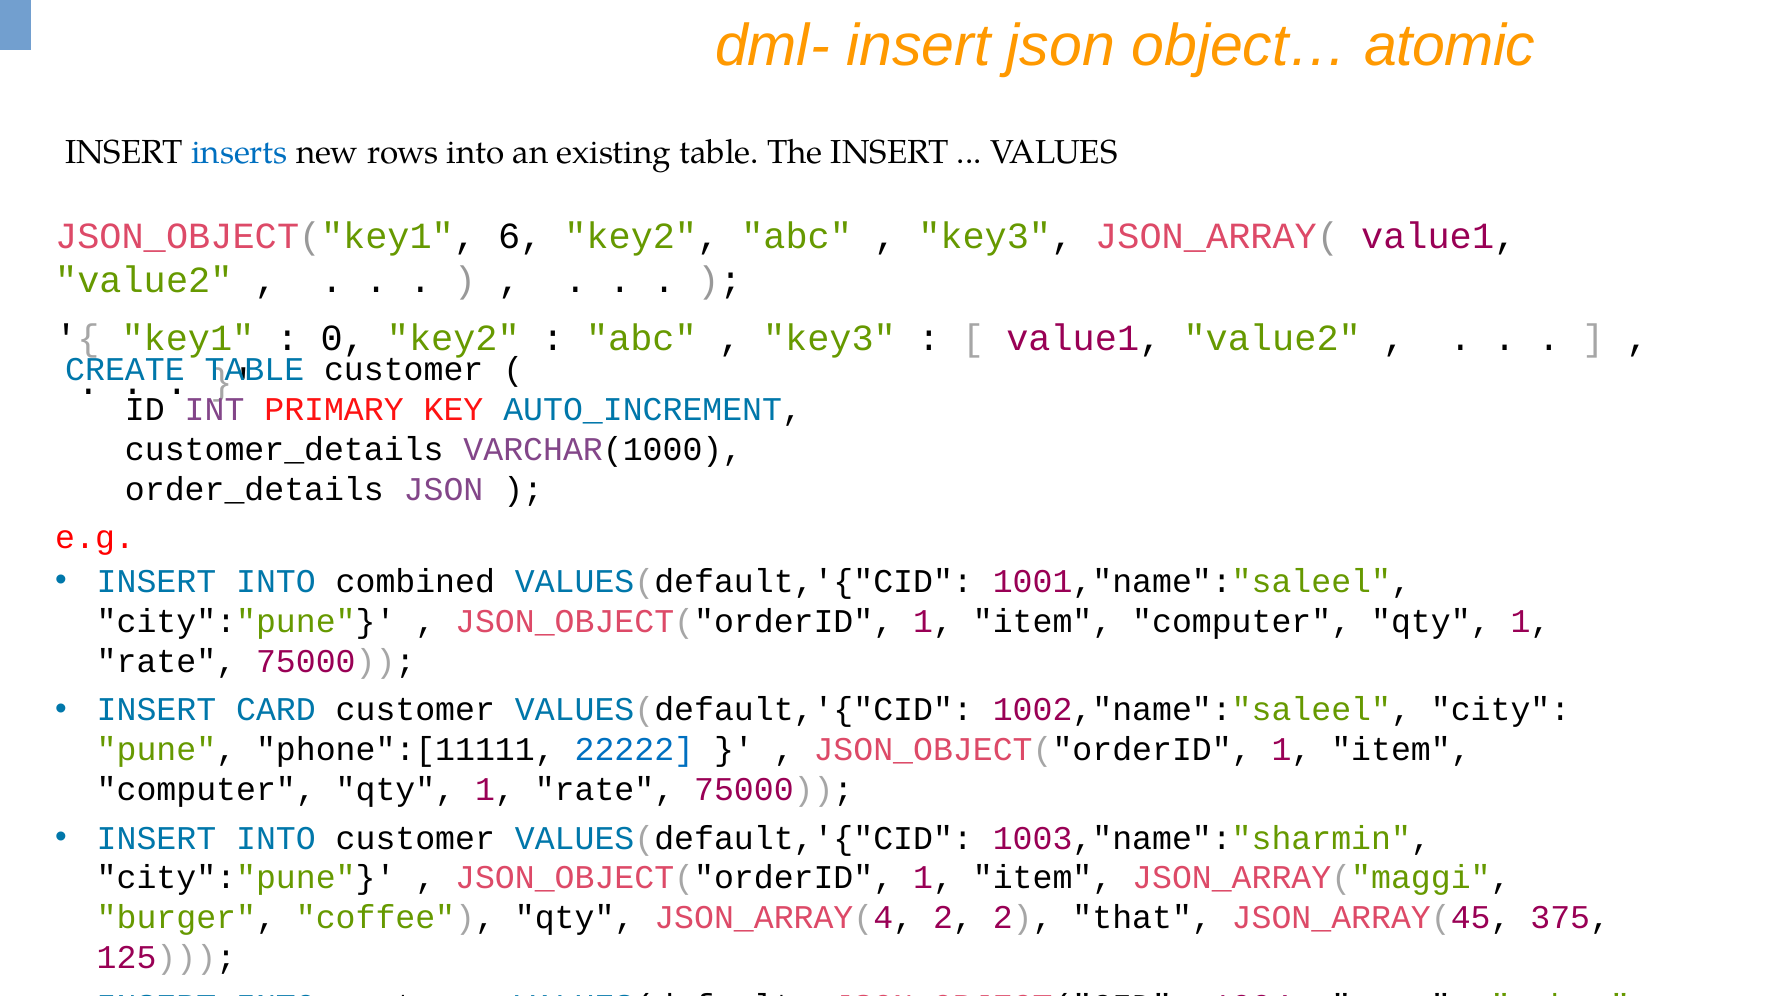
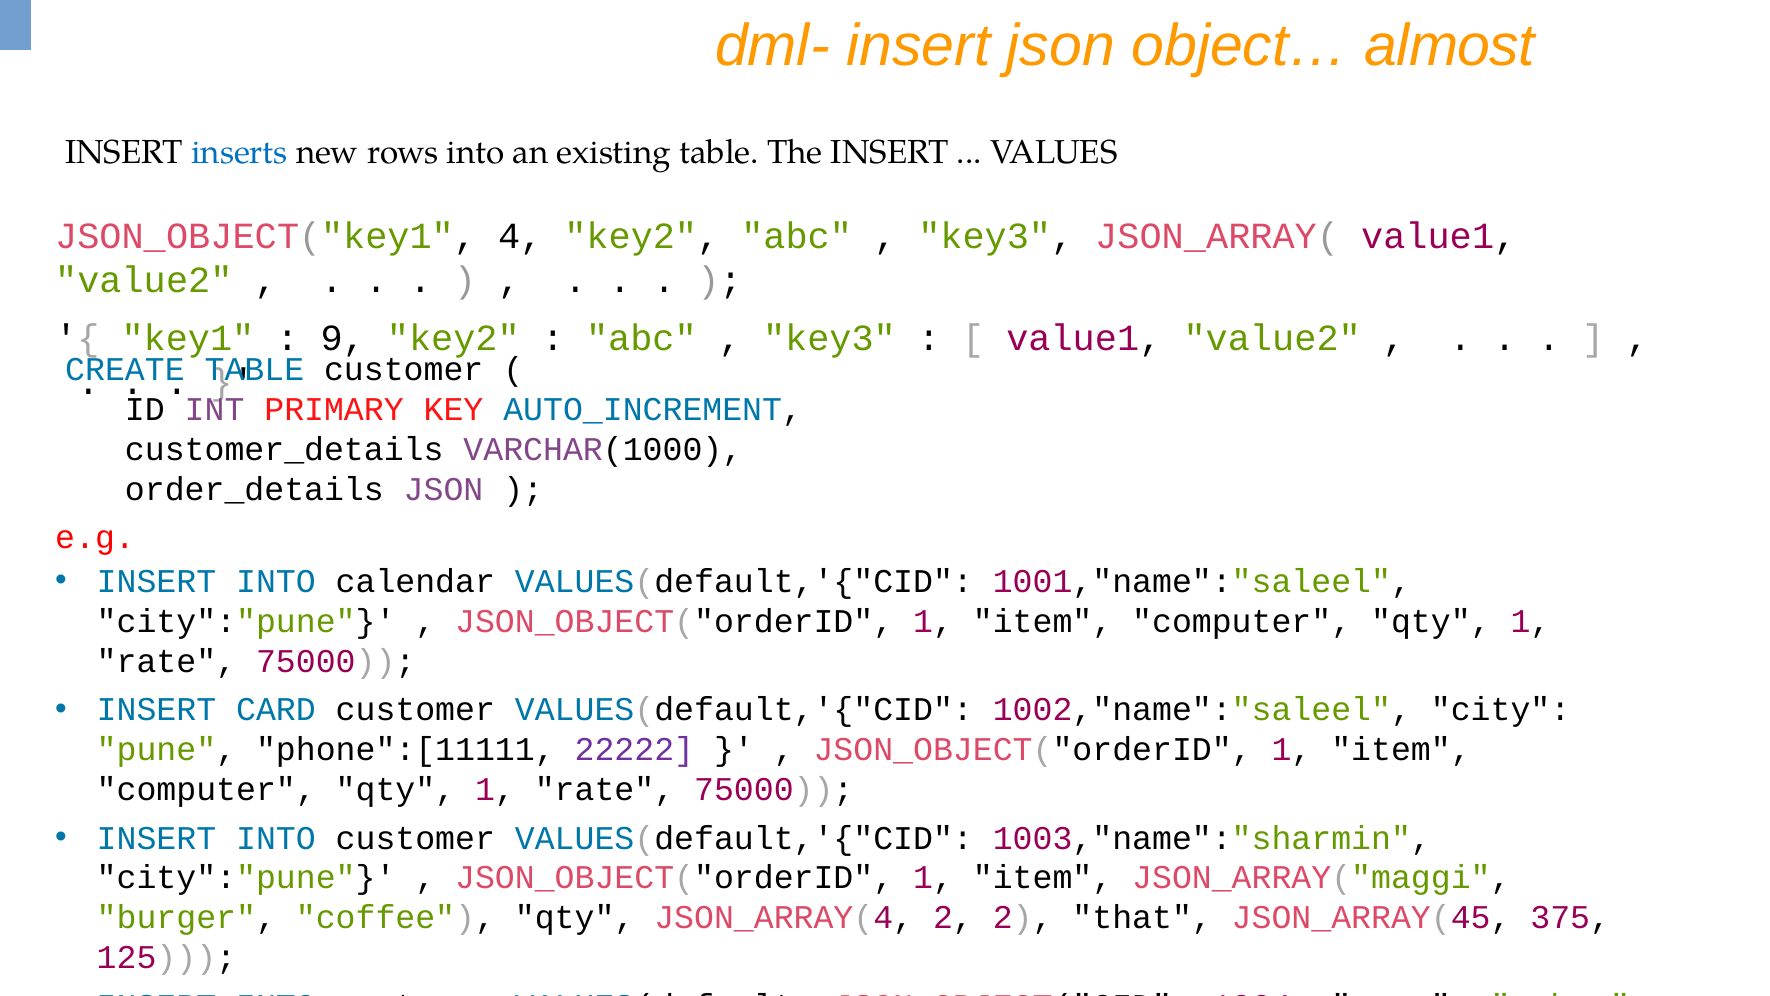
atomic: atomic -> almost
6: 6 -> 4
0: 0 -> 9
combined: combined -> calendar
22222 colour: blue -> purple
